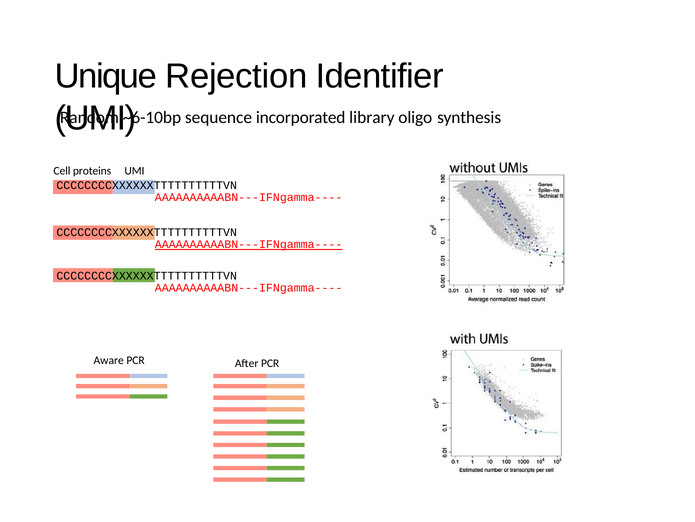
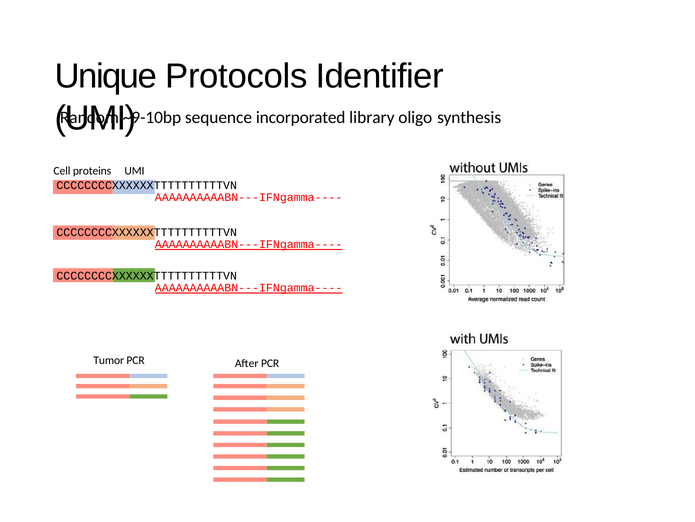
Rejection: Rejection -> Protocols
~6-10bp: ~6-10bp -> ~9-10bp
AAAAAAAAAABN---IFNgamma---- at (249, 288) underline: none -> present
Aware: Aware -> Tumor
